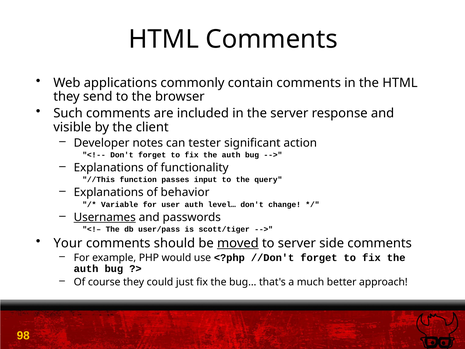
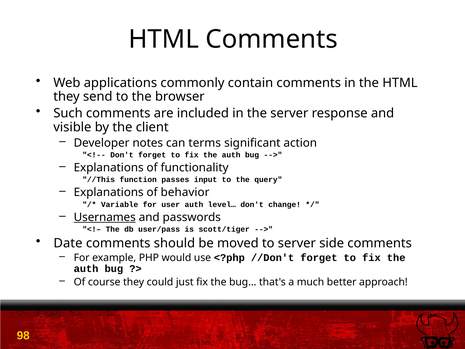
tester: tester -> terms
Your: Your -> Date
moved underline: present -> none
